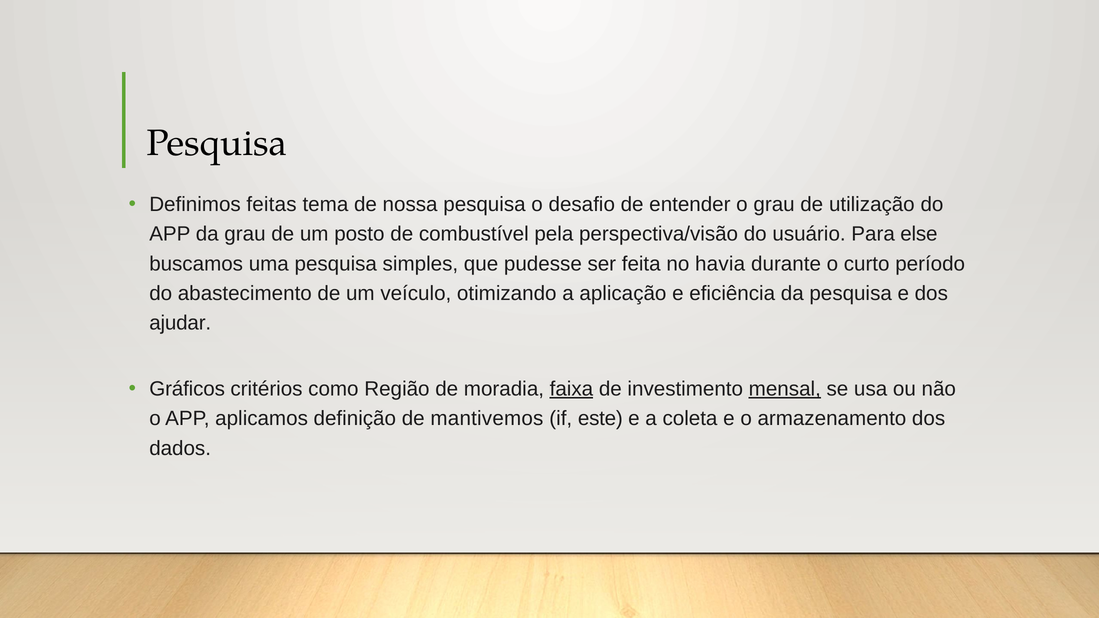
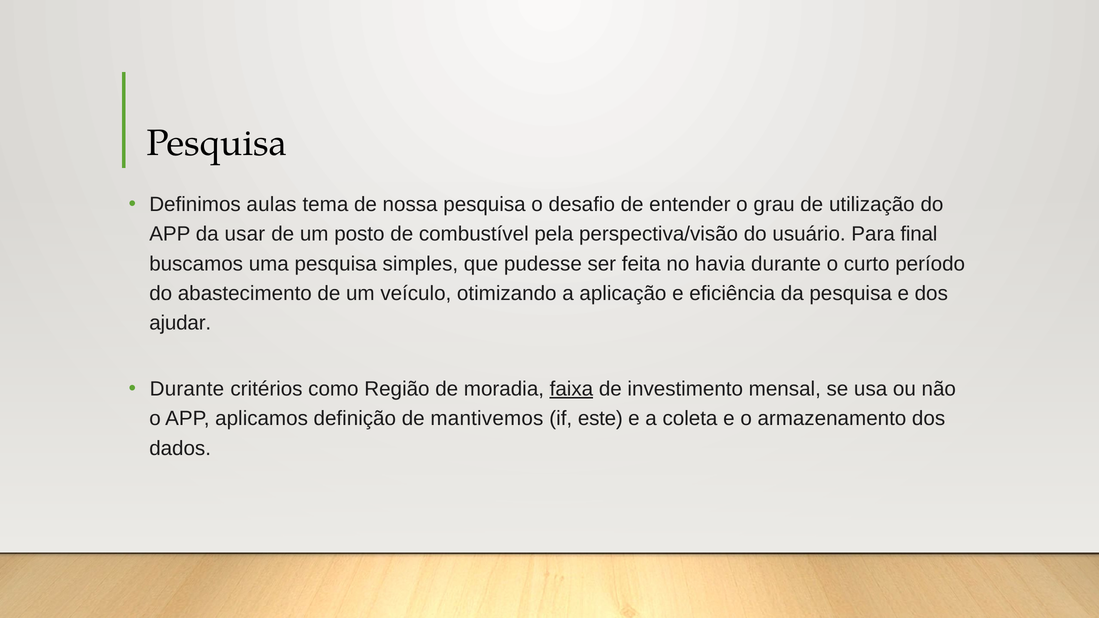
feitas: feitas -> aulas
da grau: grau -> usar
else: else -> final
Gráficos at (187, 389): Gráficos -> Durante
mensal underline: present -> none
